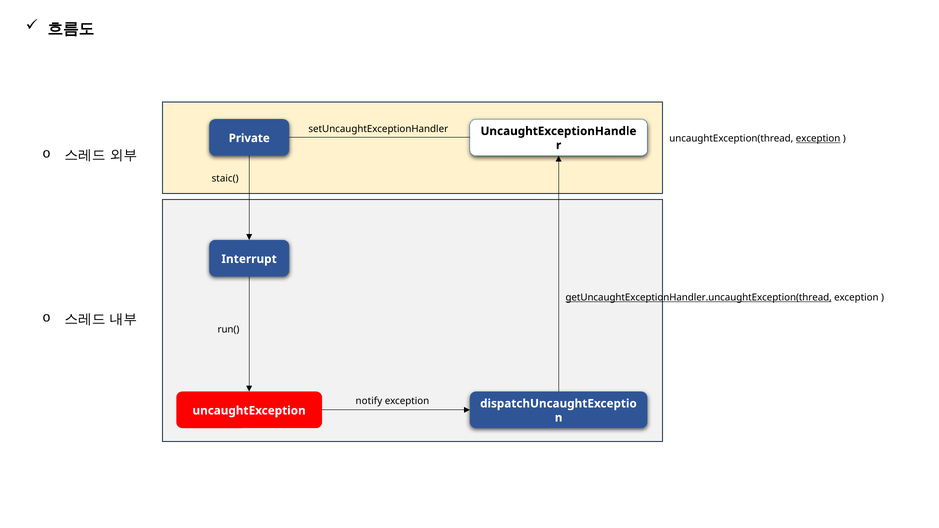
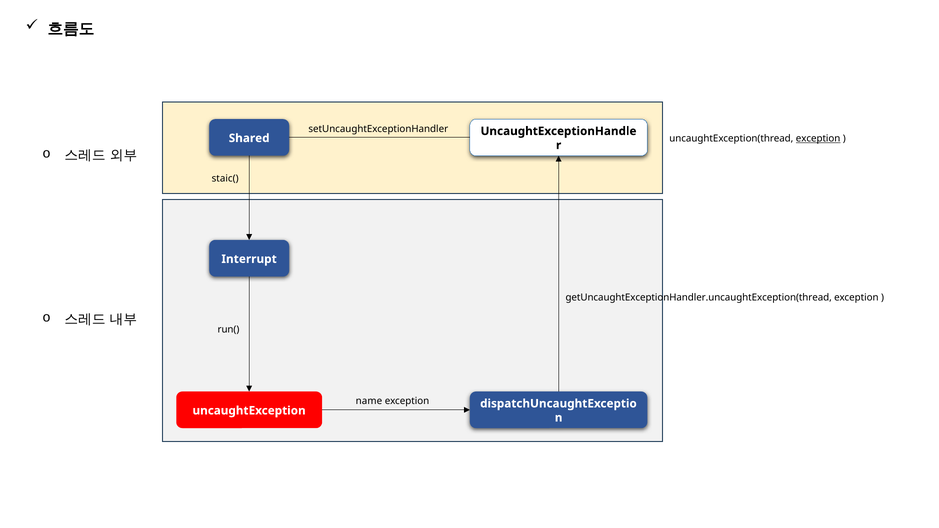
Private: Private -> Shared
getUncaughtExceptionHandler.uncaughtException(thread underline: present -> none
notify: notify -> name
